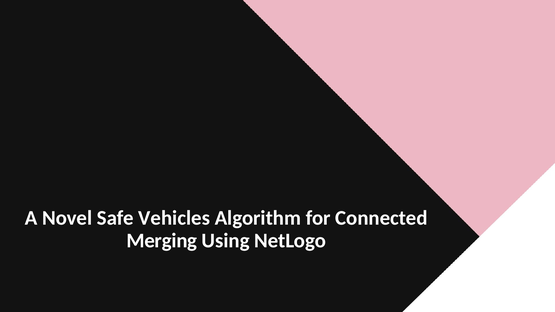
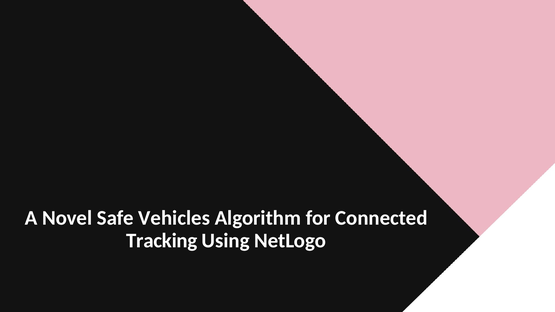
Merging: Merging -> Tracking
